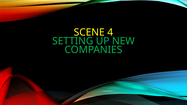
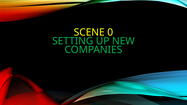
4: 4 -> 0
